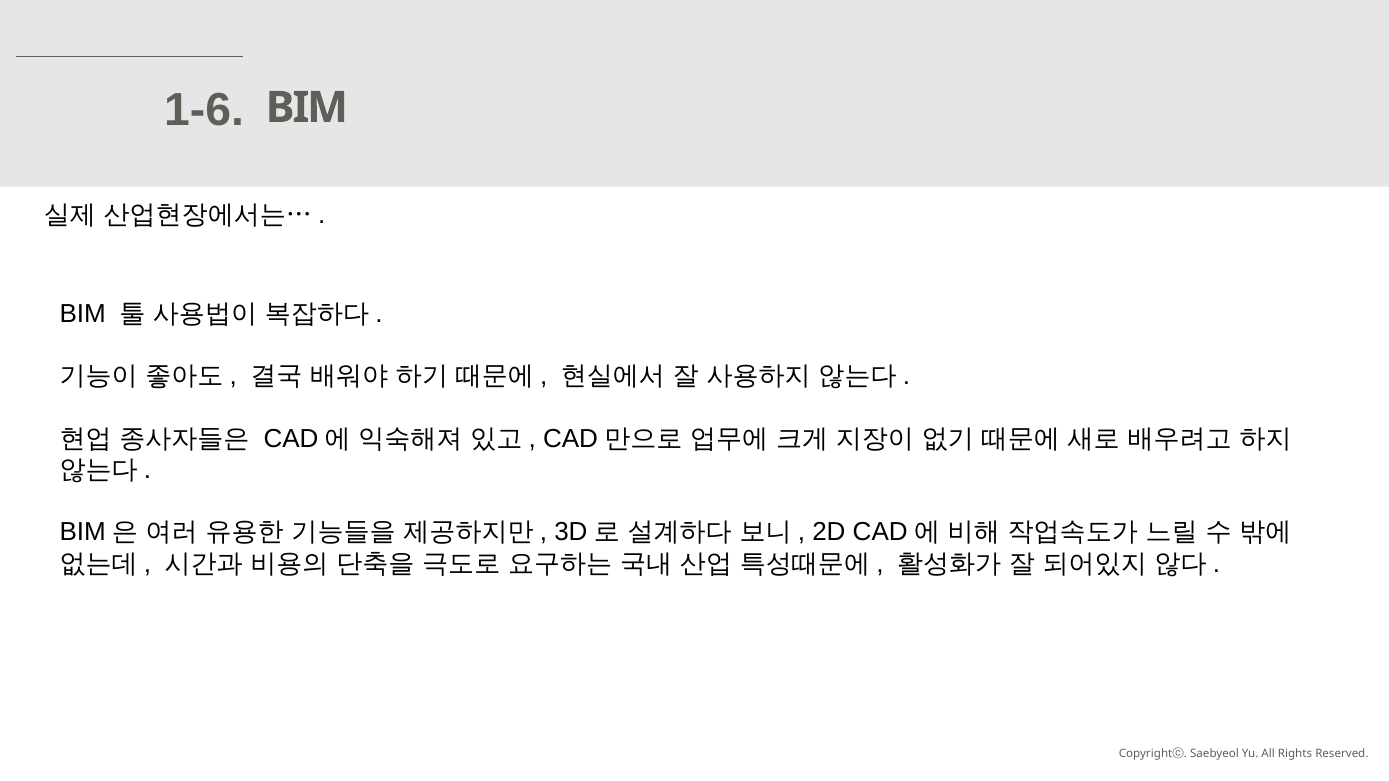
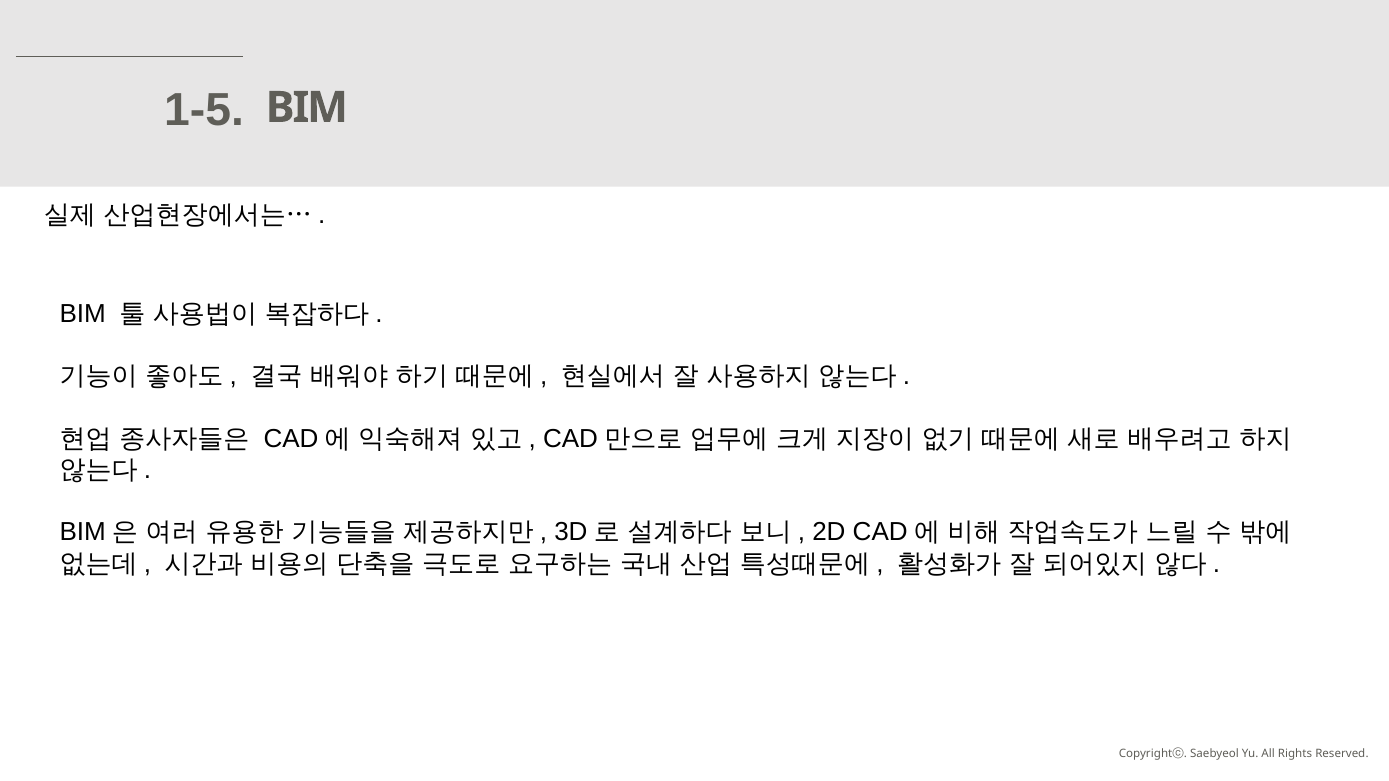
1-6: 1-6 -> 1-5
